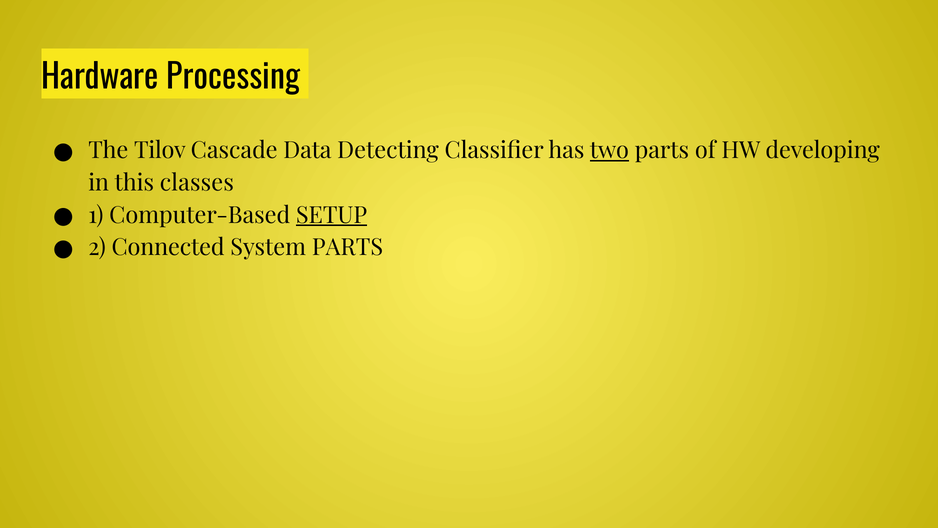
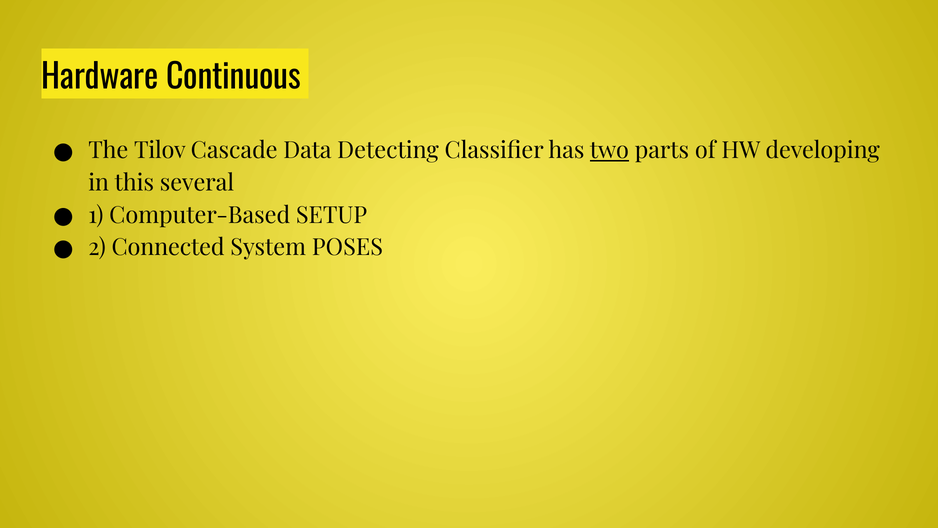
Processing: Processing -> Continuous
classes: classes -> several
SETUP underline: present -> none
System PARTS: PARTS -> POSES
